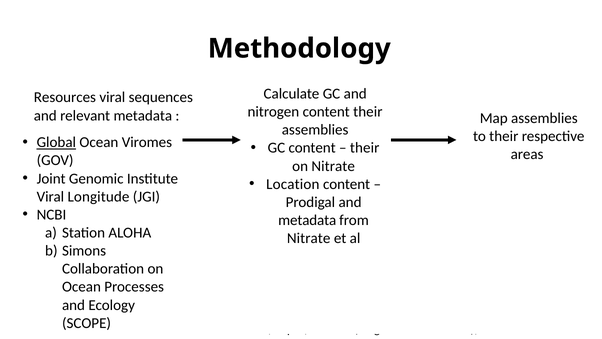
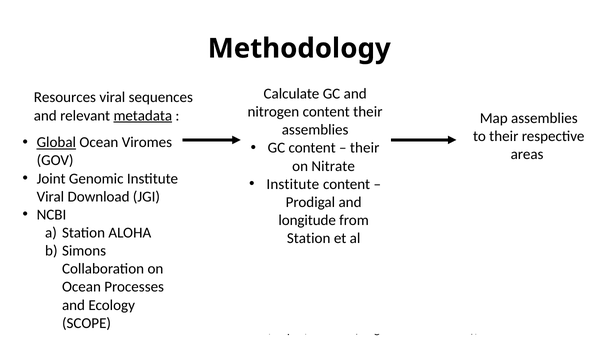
metadata at (143, 115) underline: none -> present
Location at (293, 184): Location -> Institute
Viral Longitude: Longitude -> Download
metadata at (307, 220): metadata -> longitude
Nitrate at (309, 238): Nitrate -> Station
